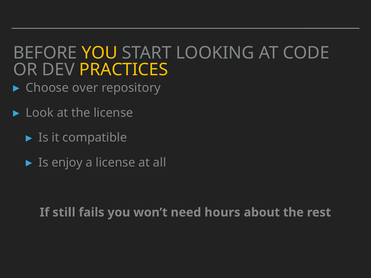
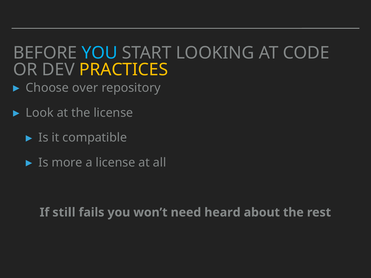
YOU at (100, 53) colour: yellow -> light blue
enjoy: enjoy -> more
hours: hours -> heard
